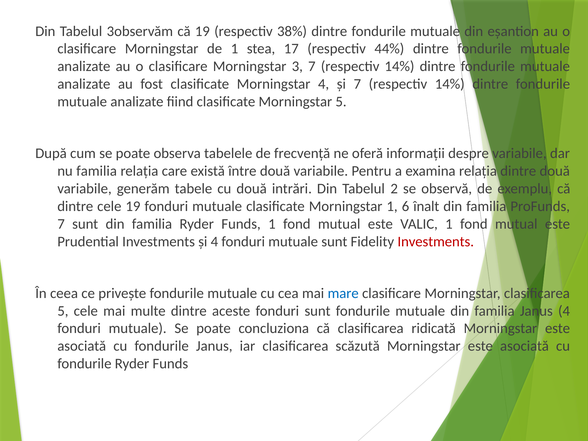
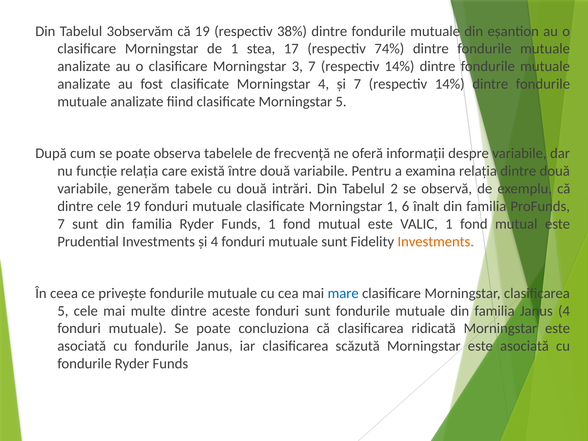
44%: 44% -> 74%
nu familia: familia -> funcție
Investments at (436, 242) colour: red -> orange
